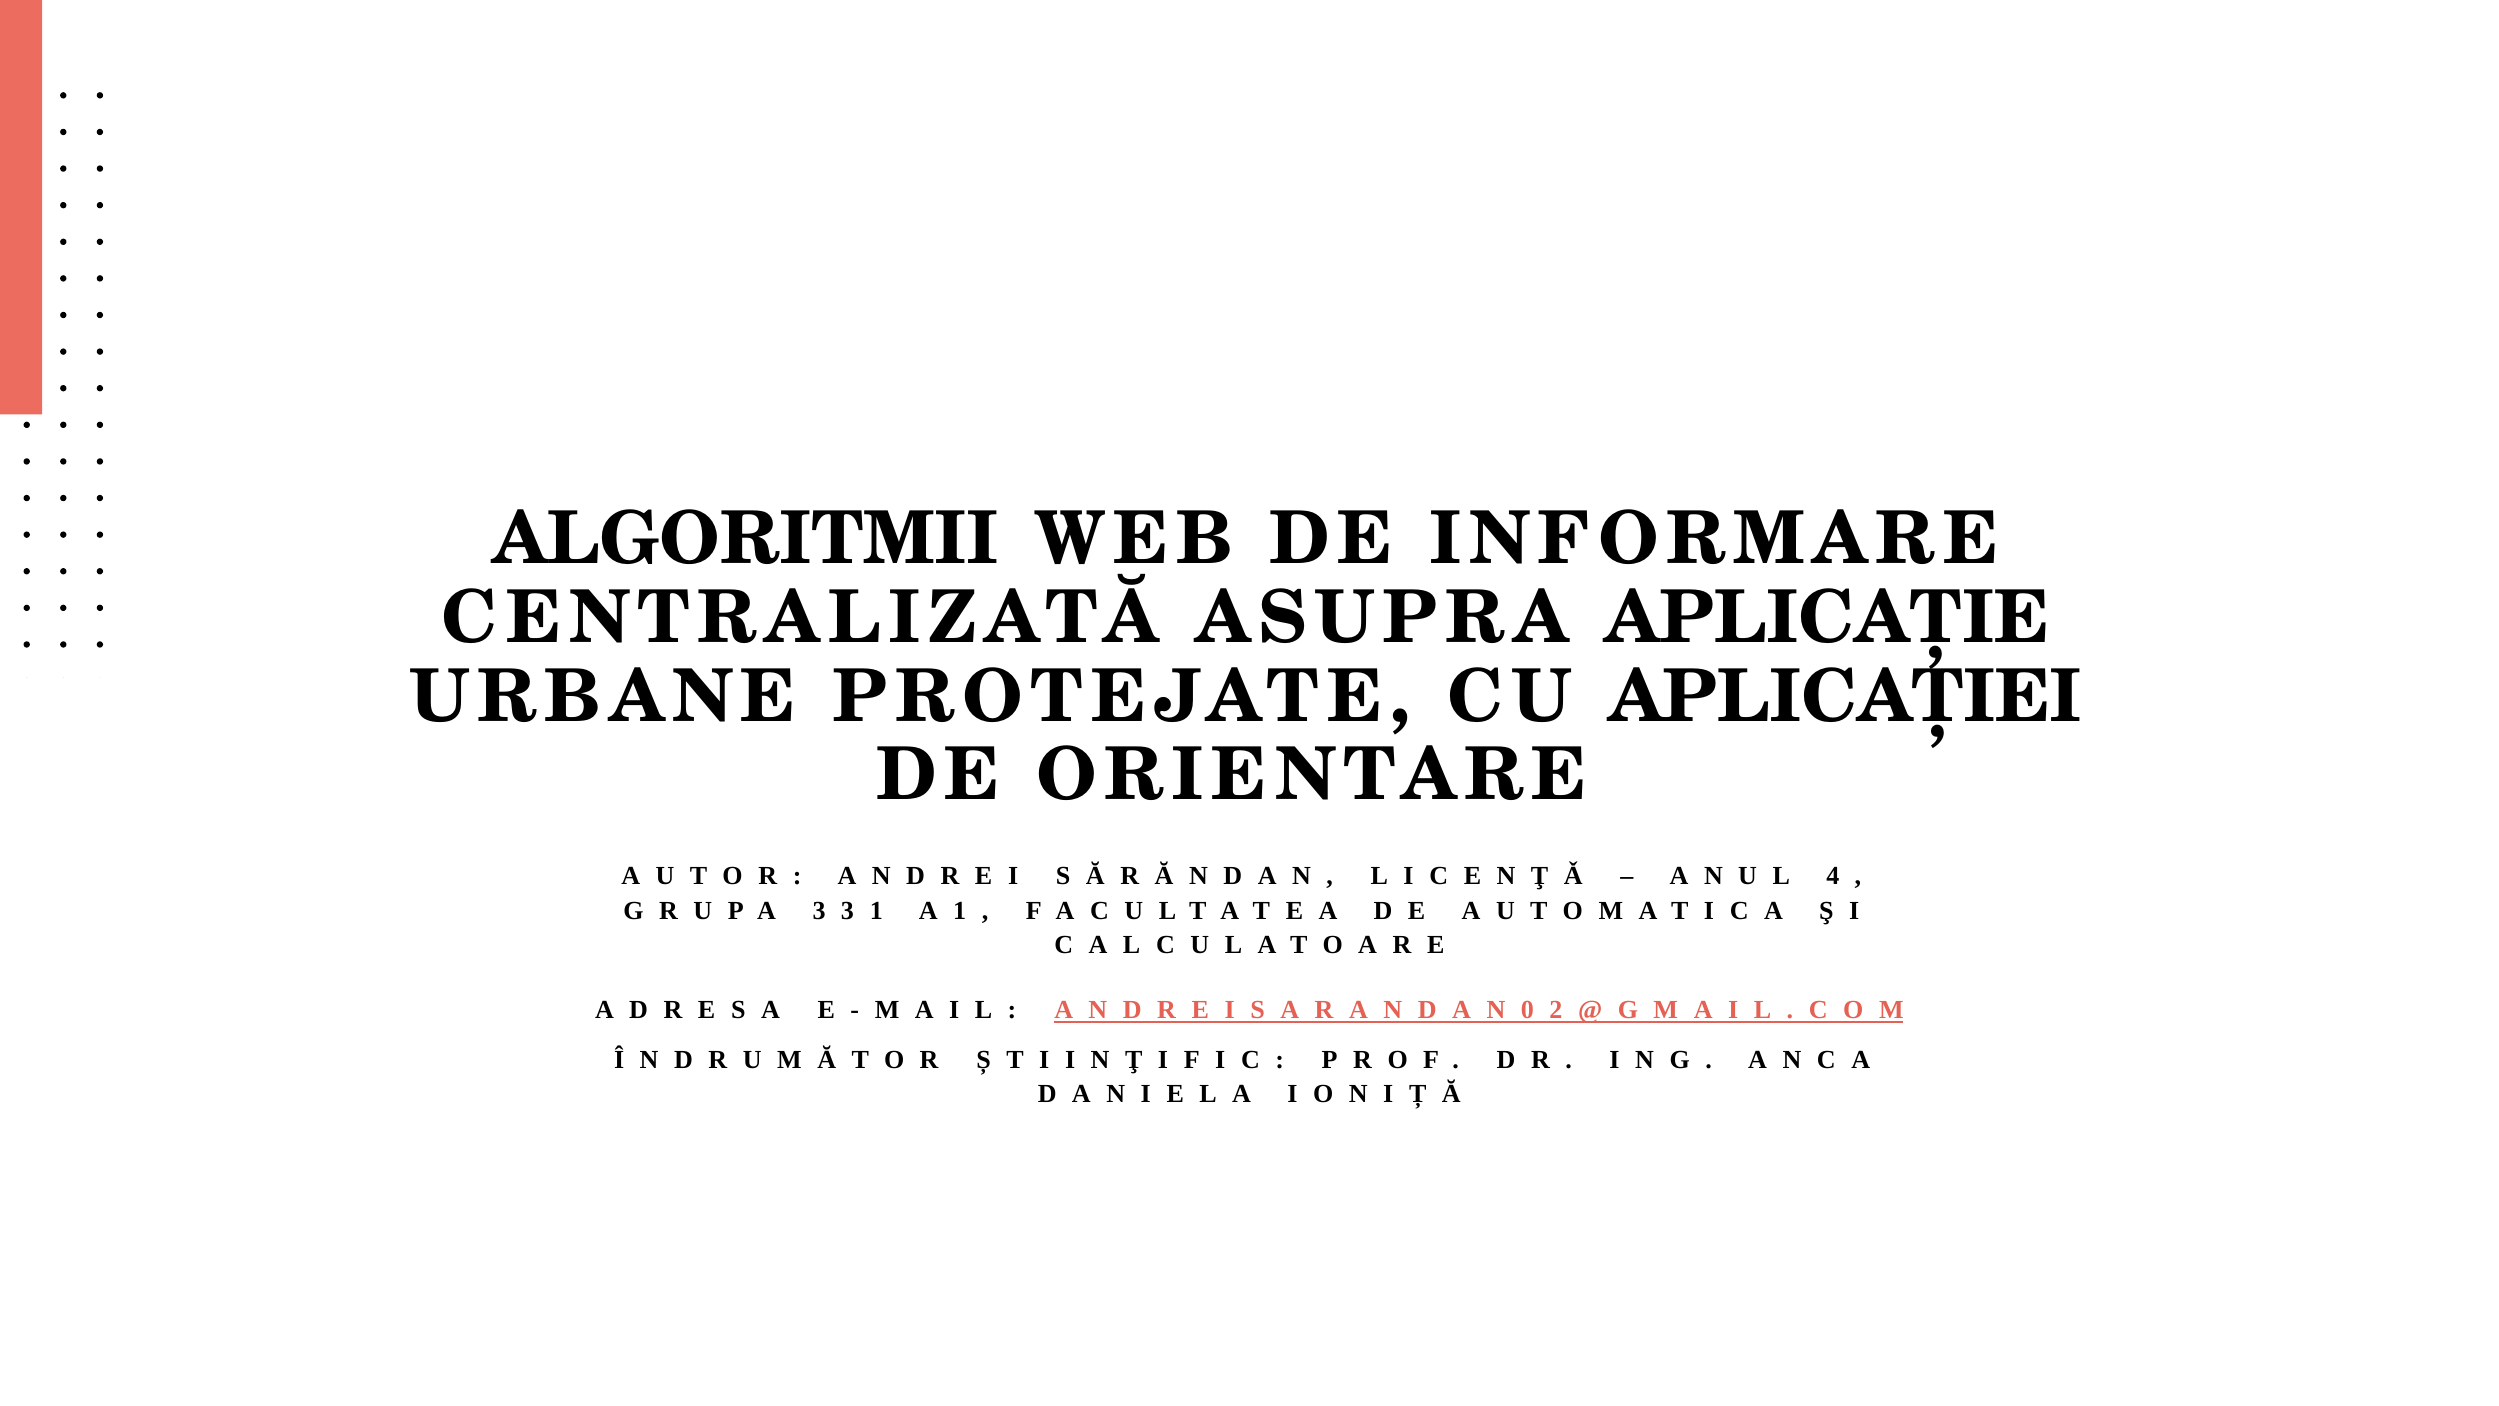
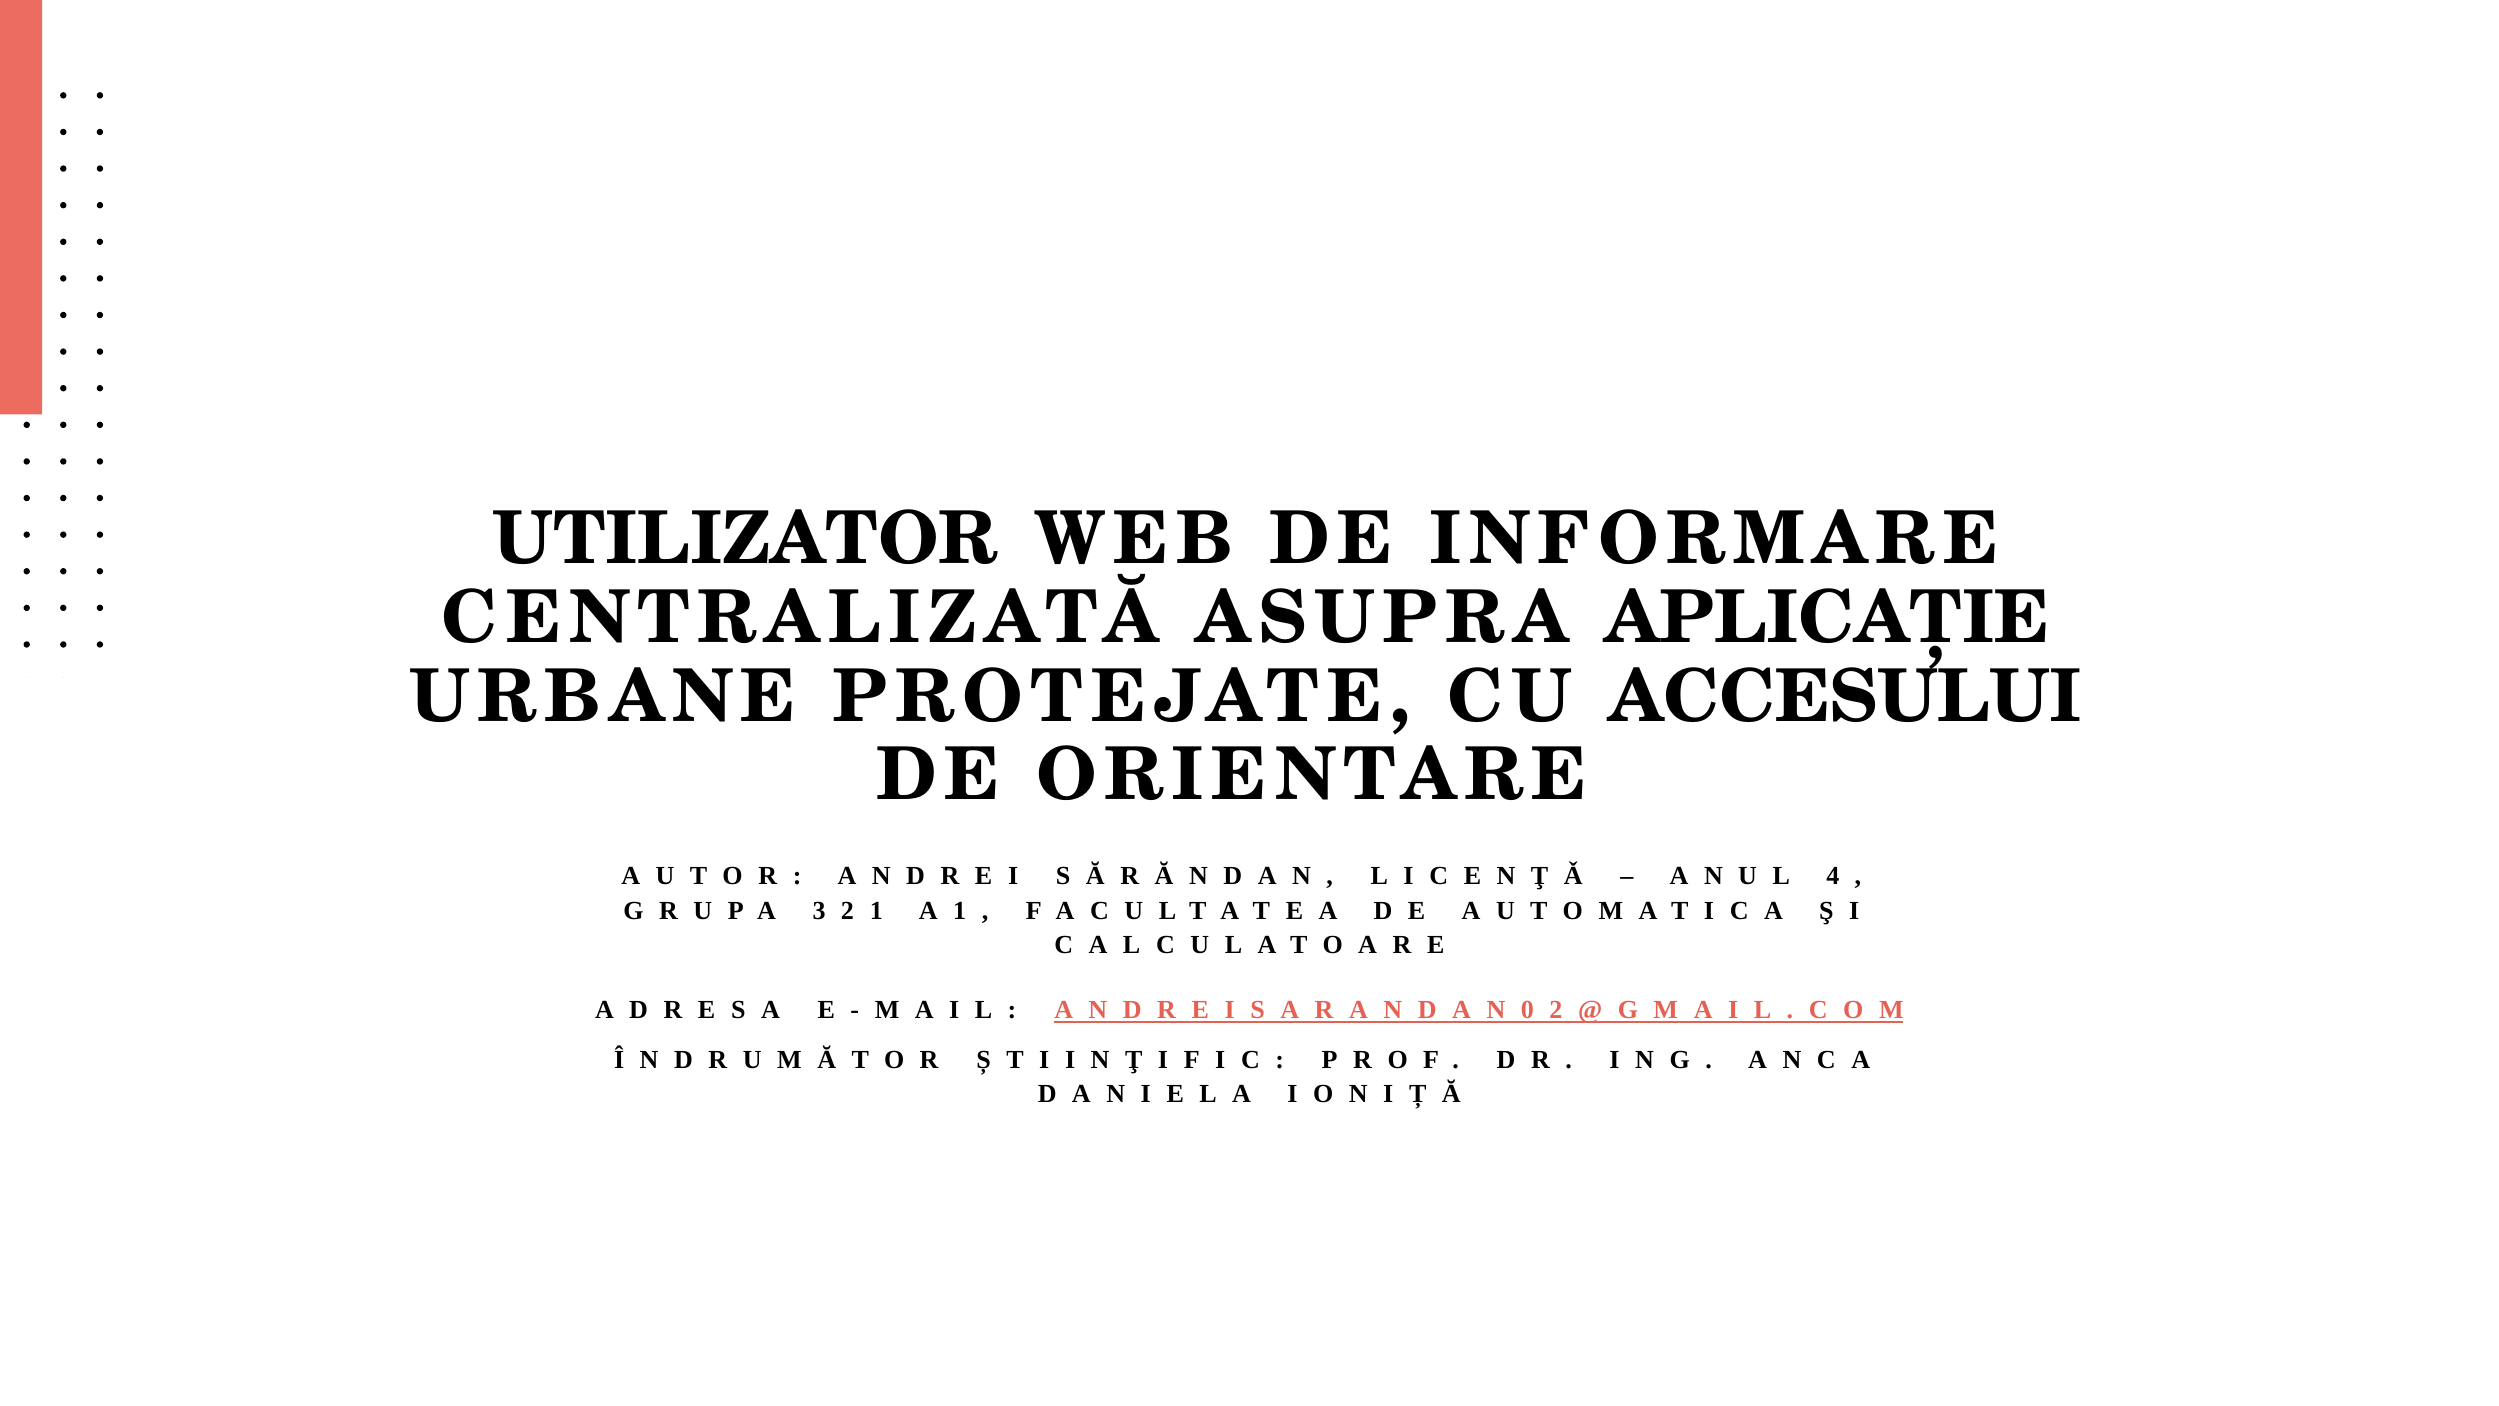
ALGORITMII: ALGORITMII -> UTILIZATOR
APLICAȚIEI: APLICAȚIEI -> ACCESULUI
3 at (847, 910): 3 -> 2
